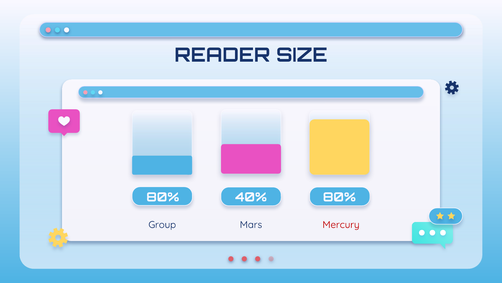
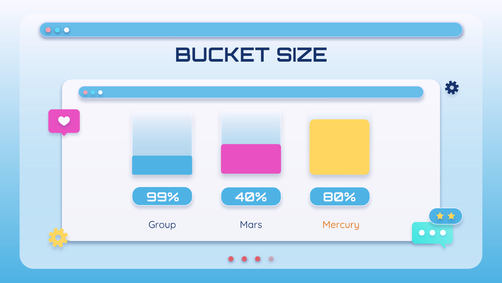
READER: READER -> BUCKET
80% at (163, 197): 80% -> 99%
Mercury colour: red -> orange
